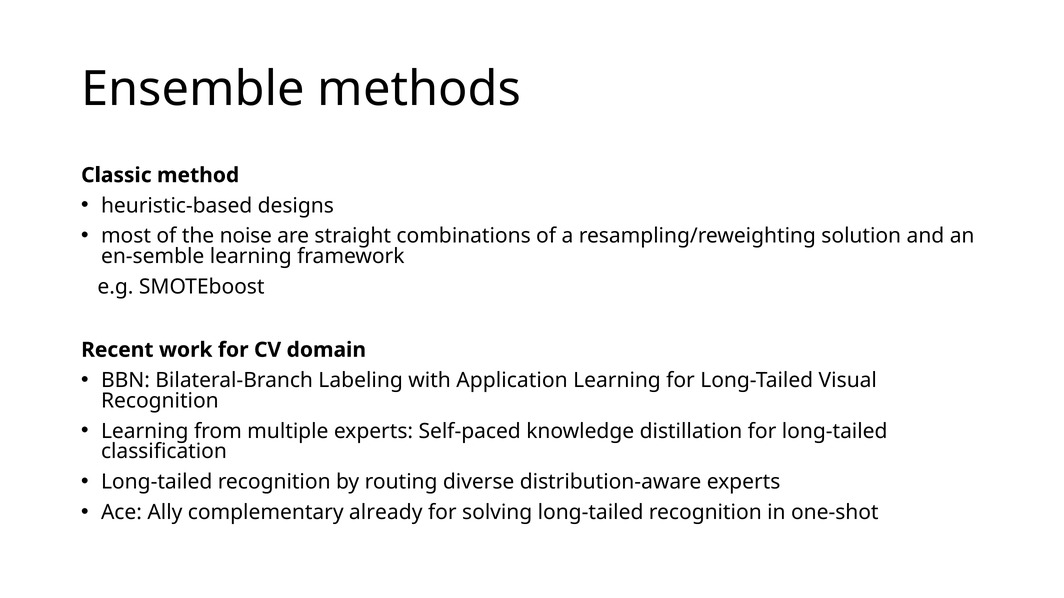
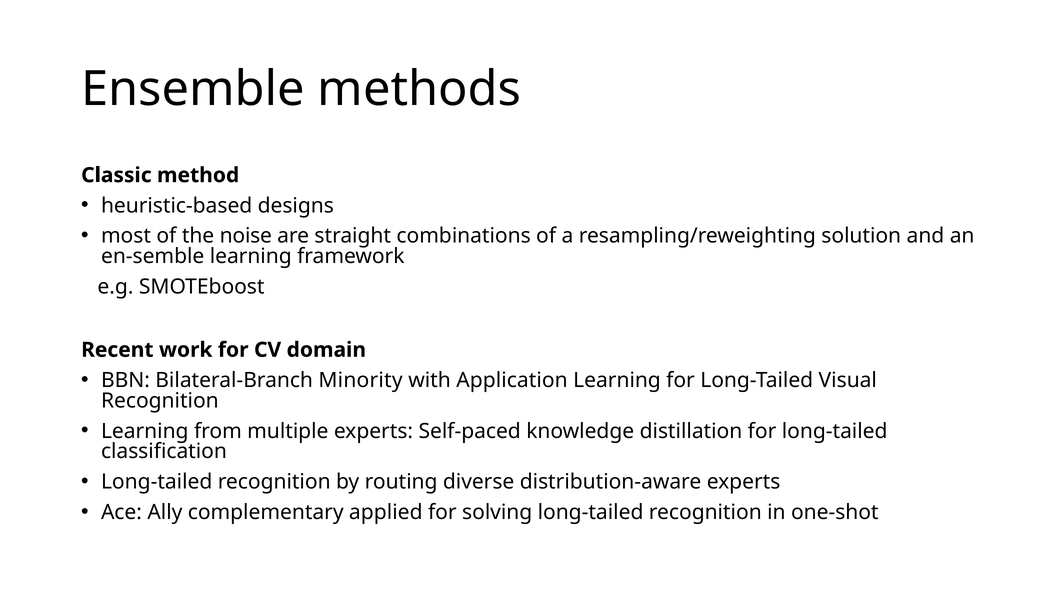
Labeling: Labeling -> Minority
already: already -> applied
